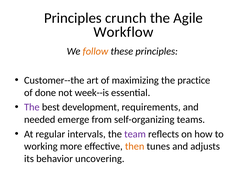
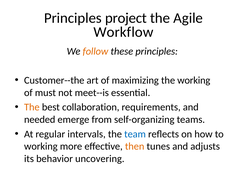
crunch: crunch -> project
the practice: practice -> working
done: done -> must
week--is: week--is -> meet--is
The at (32, 107) colour: purple -> orange
development: development -> collaboration
team colour: purple -> blue
